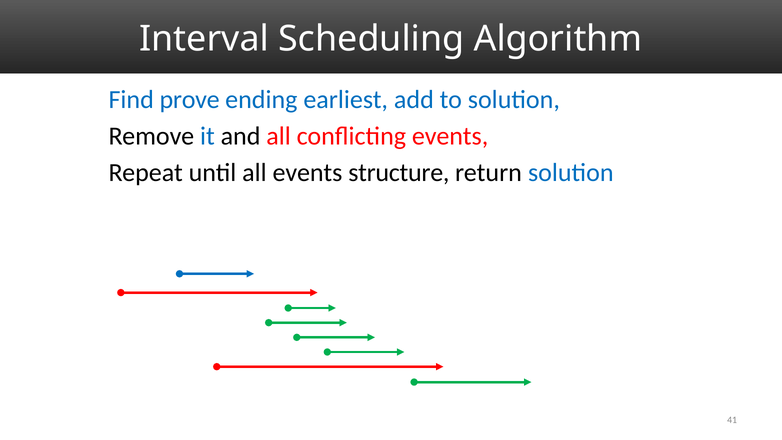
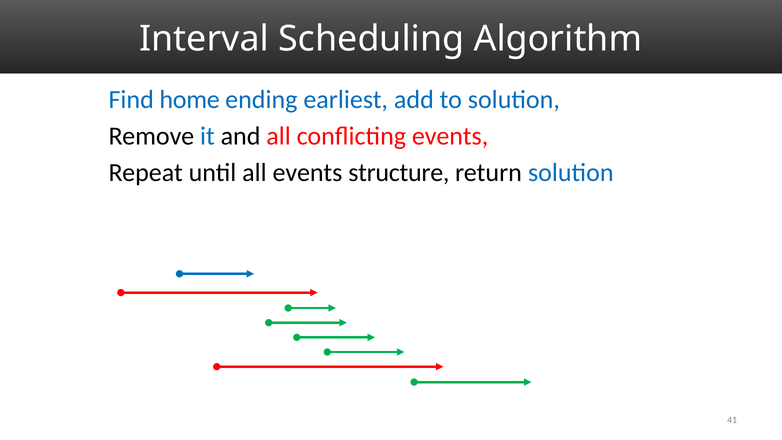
prove: prove -> home
